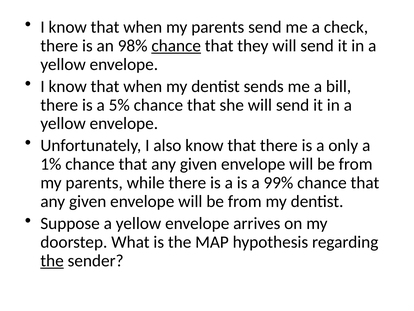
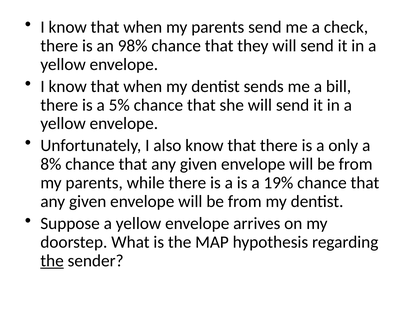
chance at (176, 46) underline: present -> none
1%: 1% -> 8%
99%: 99% -> 19%
